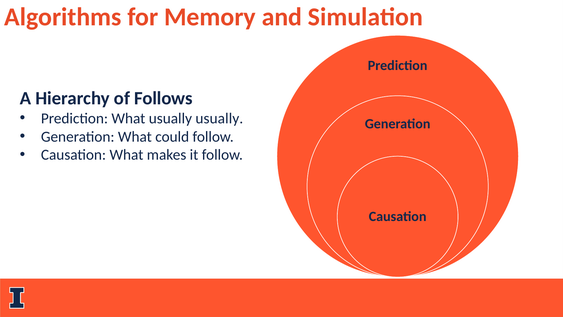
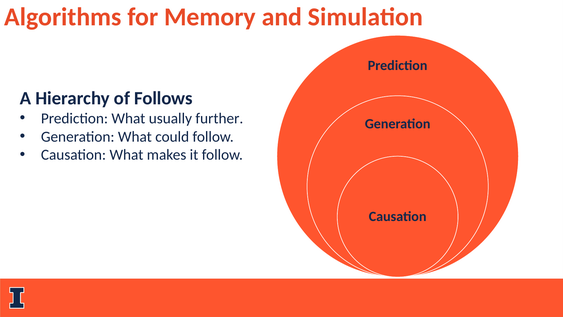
usually usually: usually -> further
